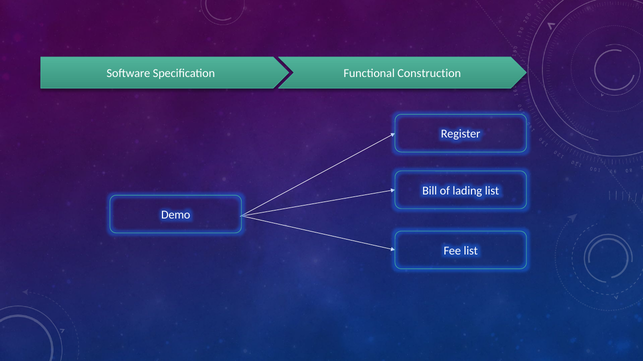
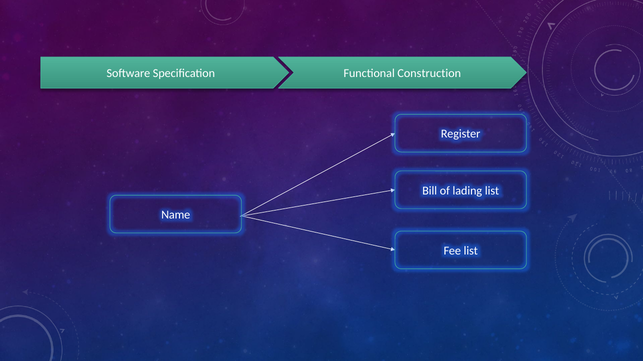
Demo: Demo -> Name
